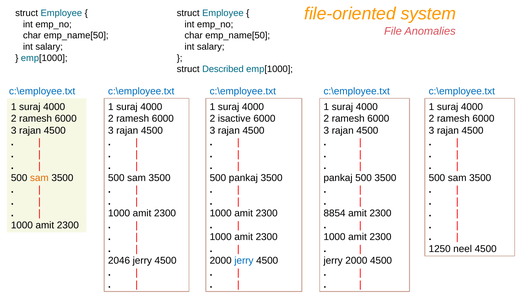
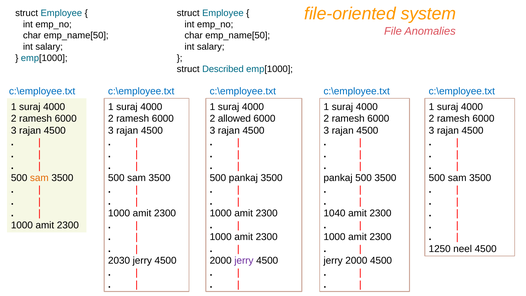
isactive: isactive -> allowed
8854: 8854 -> 1040
2046: 2046 -> 2030
jerry at (244, 261) colour: blue -> purple
